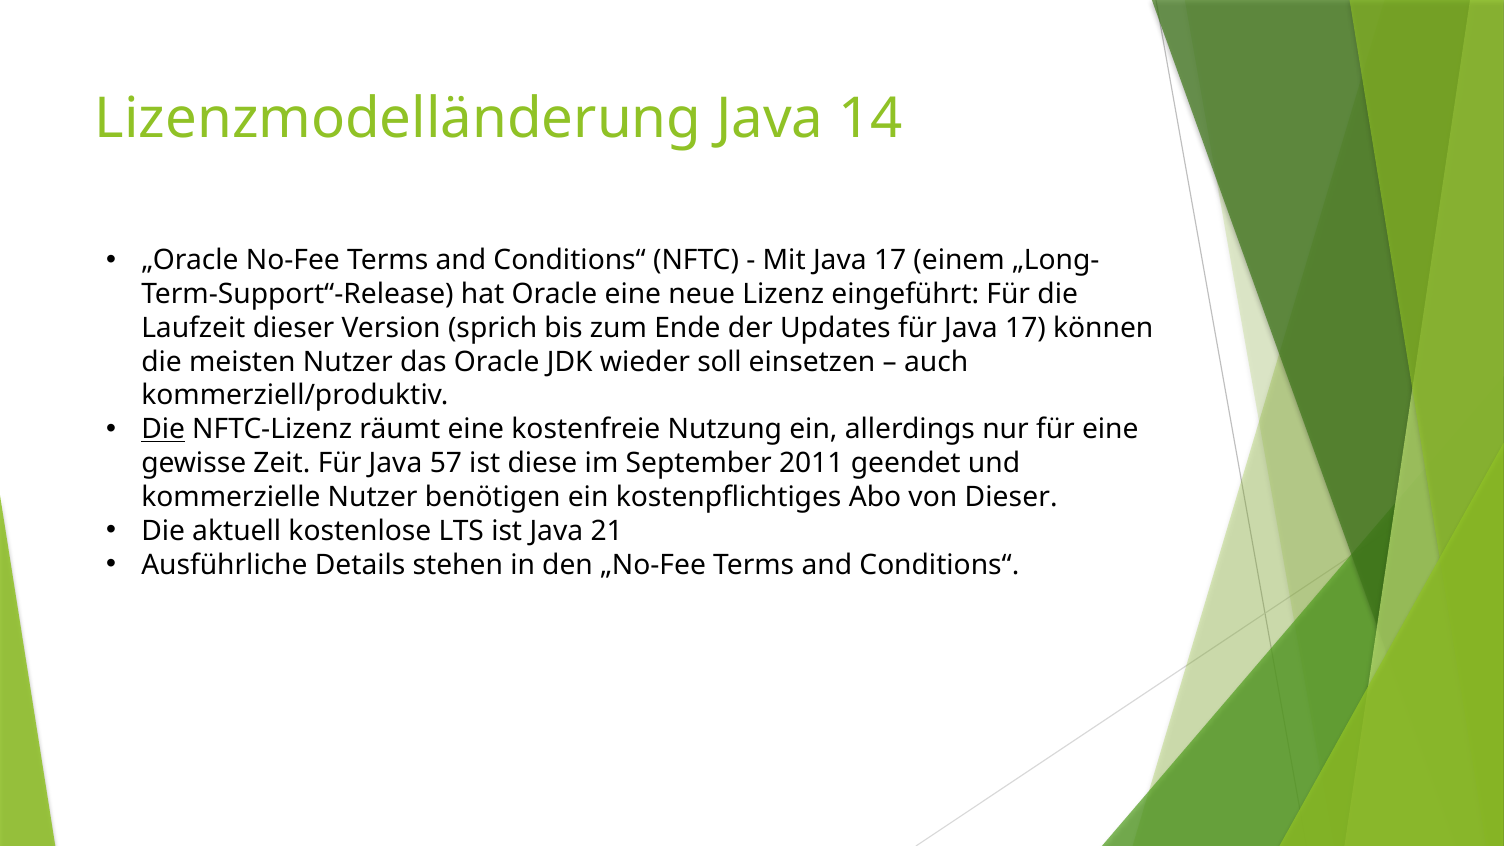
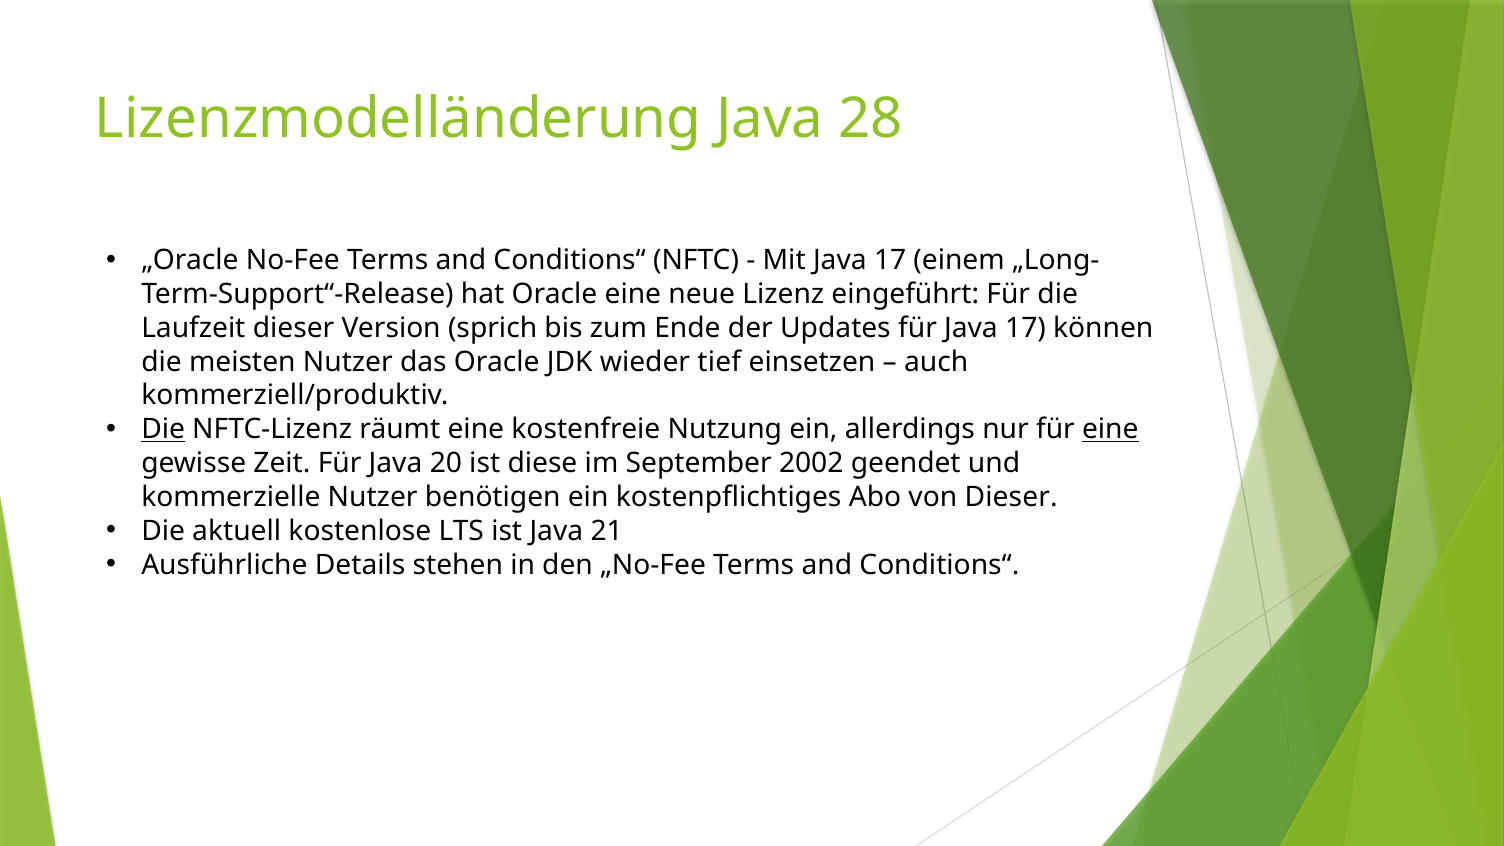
14: 14 -> 28
soll: soll -> tief
eine at (1110, 429) underline: none -> present
57: 57 -> 20
2011: 2011 -> 2002
